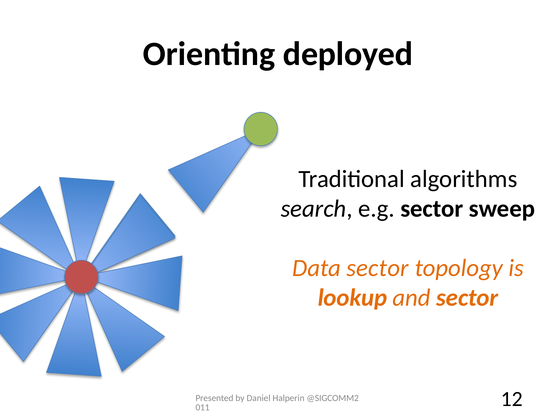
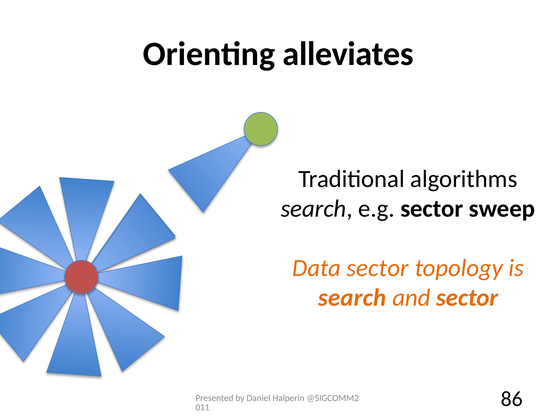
deployed: deployed -> alleviates
lookup at (352, 298): lookup -> search
12: 12 -> 86
